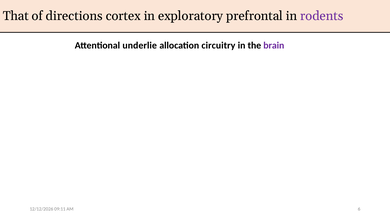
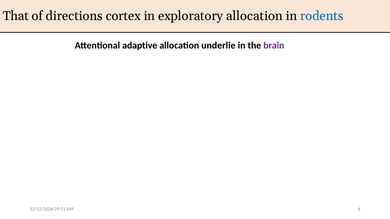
exploratory prefrontal: prefrontal -> allocation
rodents colour: purple -> blue
underlie: underlie -> adaptive
circuitry: circuitry -> underlie
